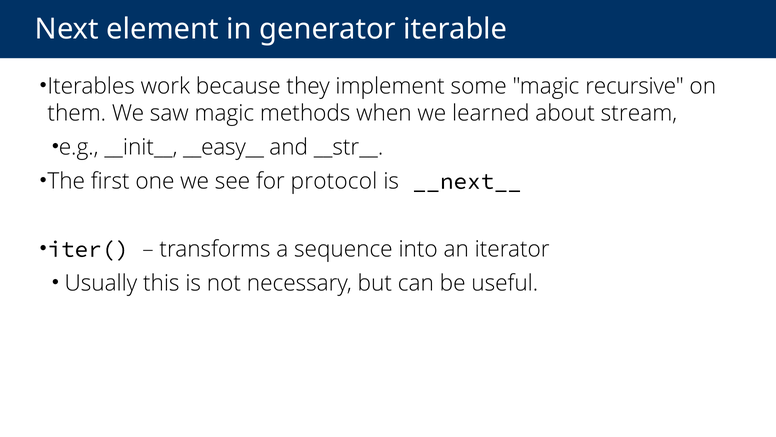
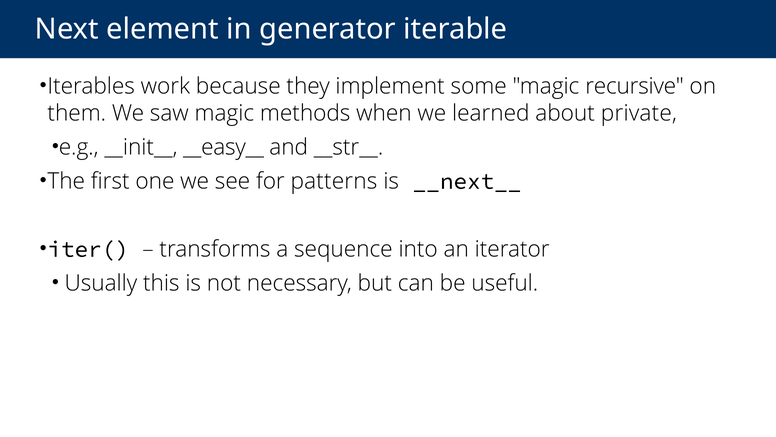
stream: stream -> private
protocol: protocol -> patterns
